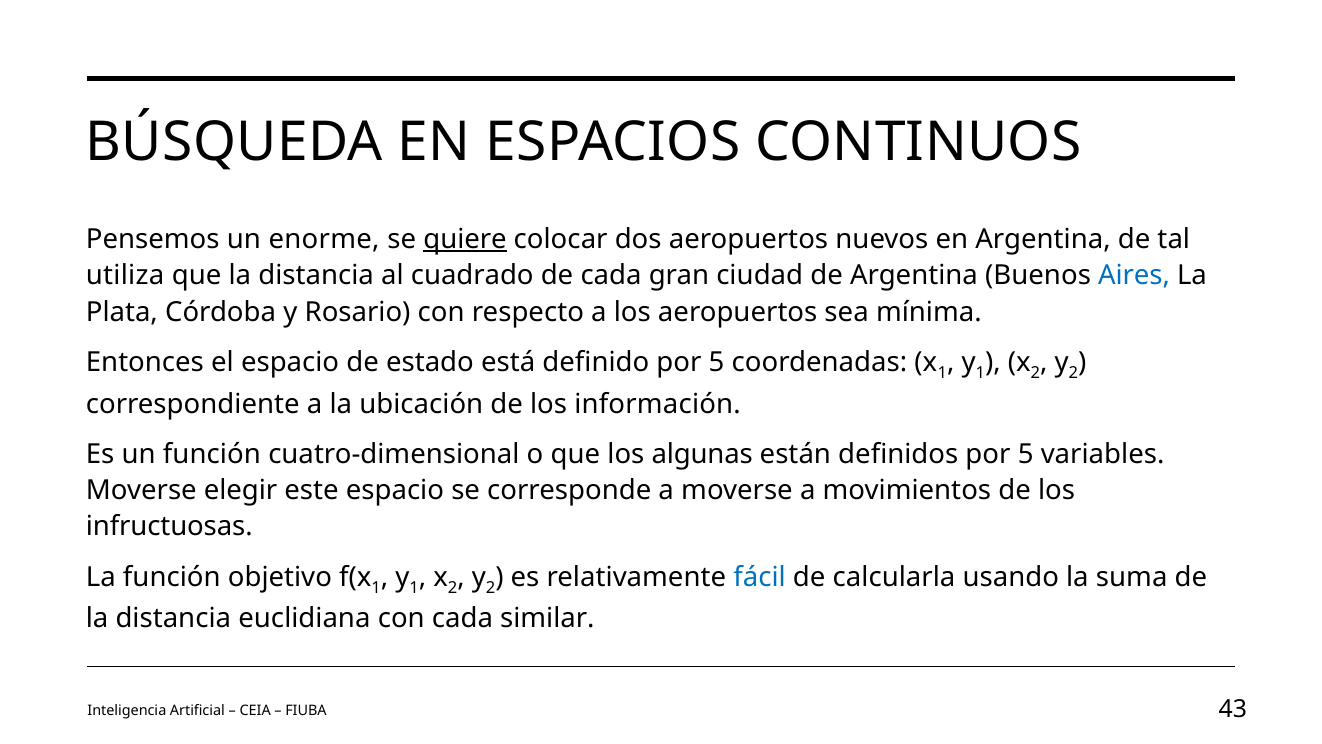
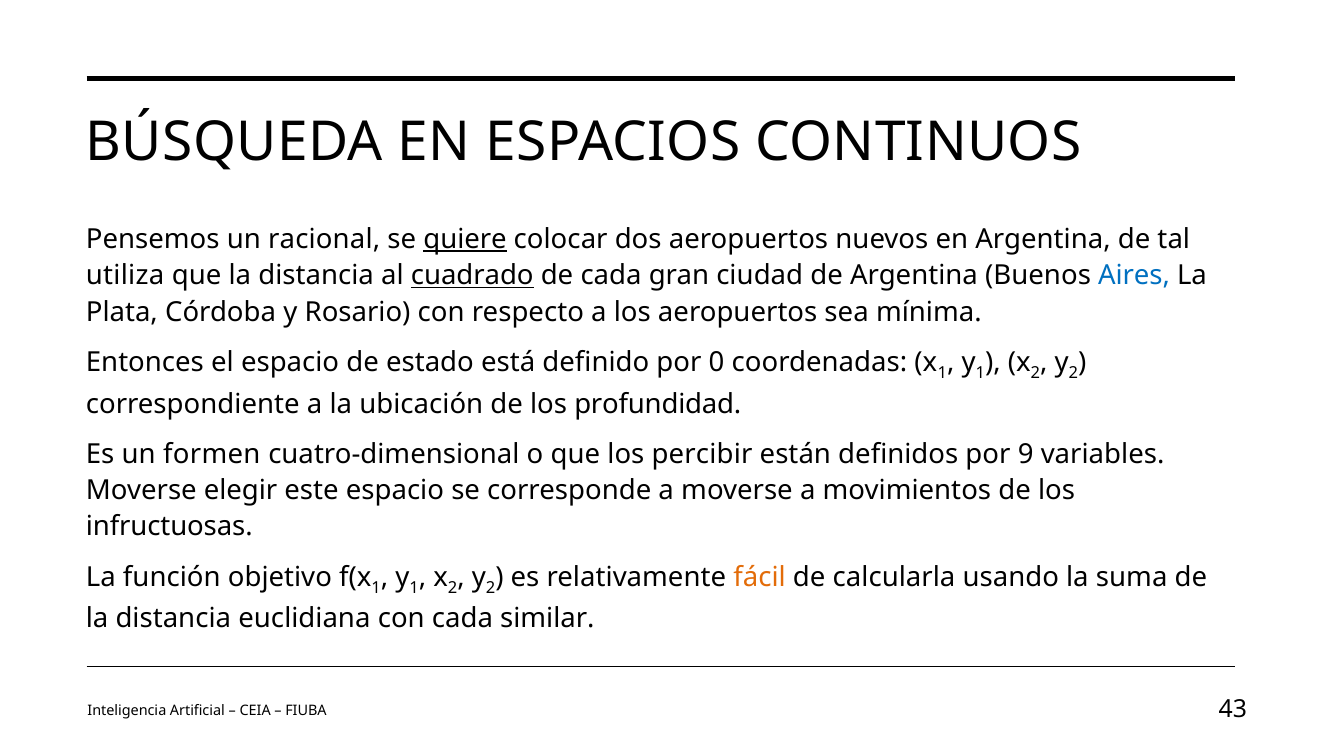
enorme: enorme -> racional
cuadrado underline: none -> present
definido por 5: 5 -> 0
información: información -> profundidad
un función: función -> formen
algunas: algunas -> percibir
definidos por 5: 5 -> 9
fácil colour: blue -> orange
